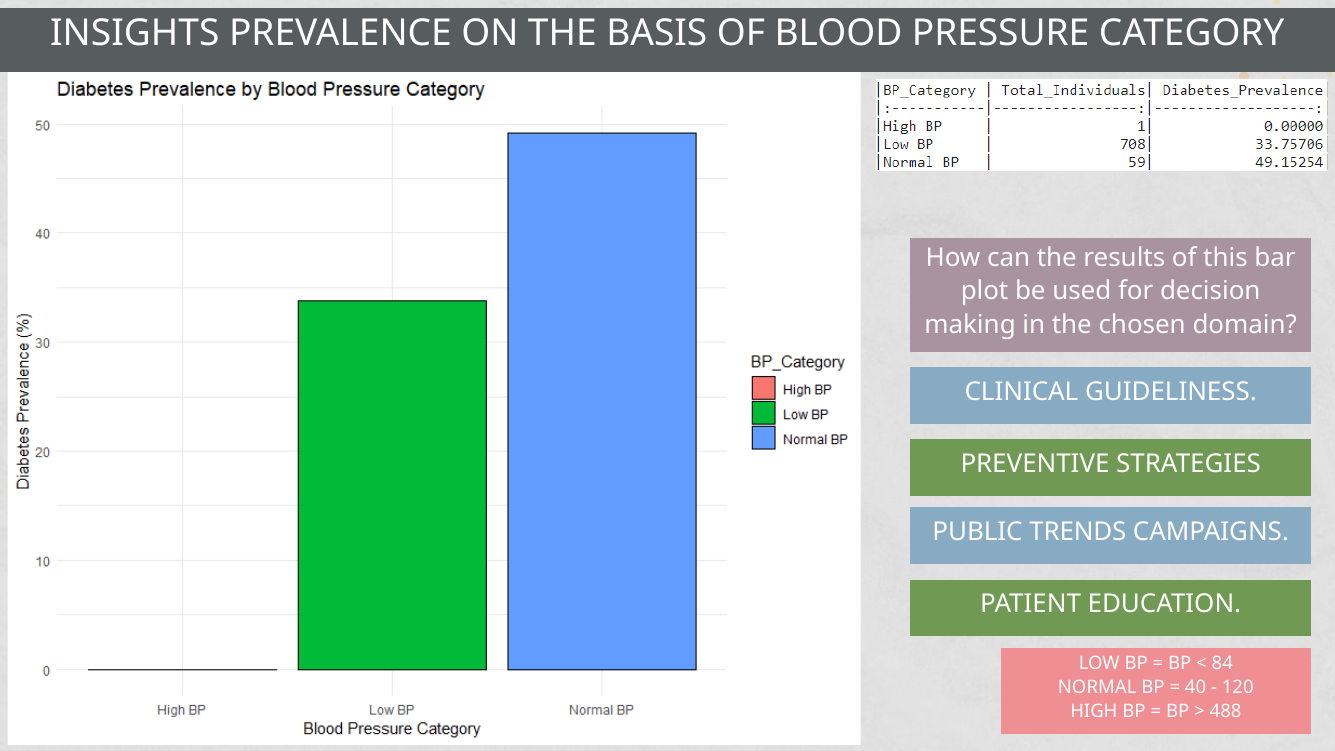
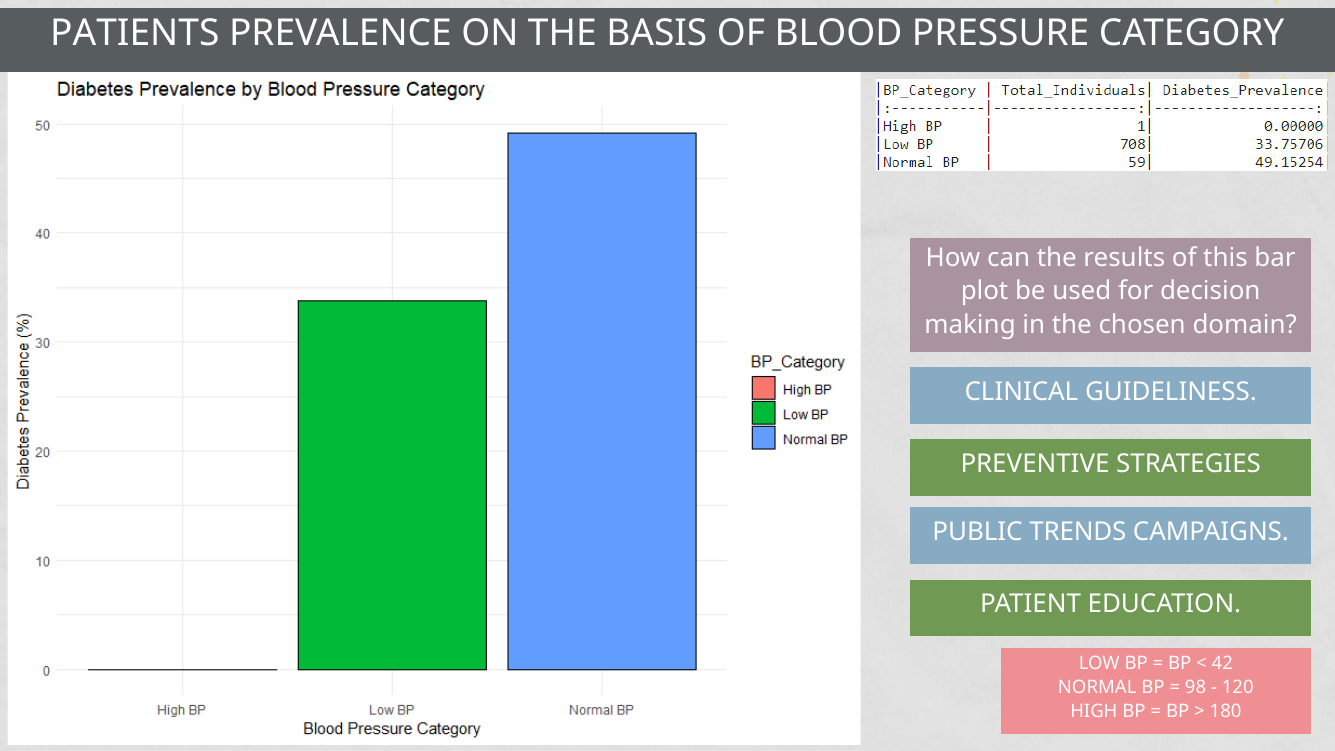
INSIGHTS: INSIGHTS -> PATIENTS
84: 84 -> 42
40: 40 -> 98
488: 488 -> 180
